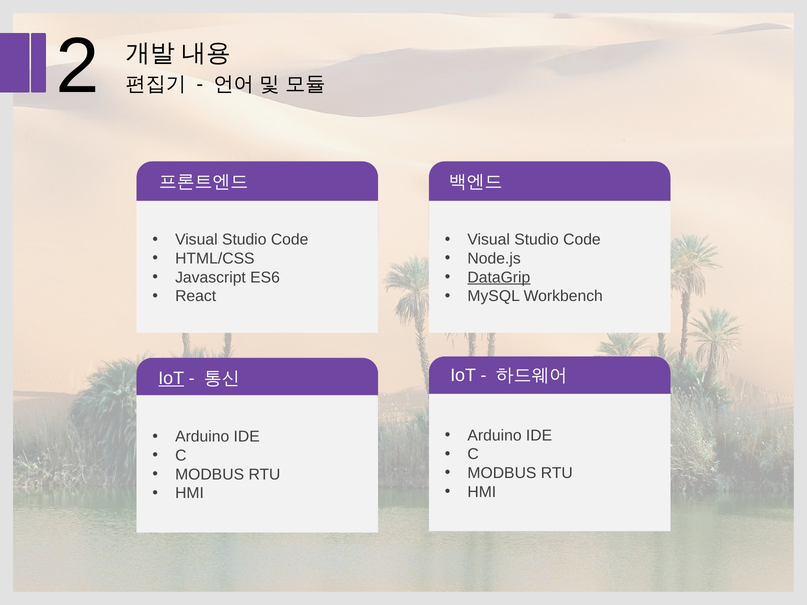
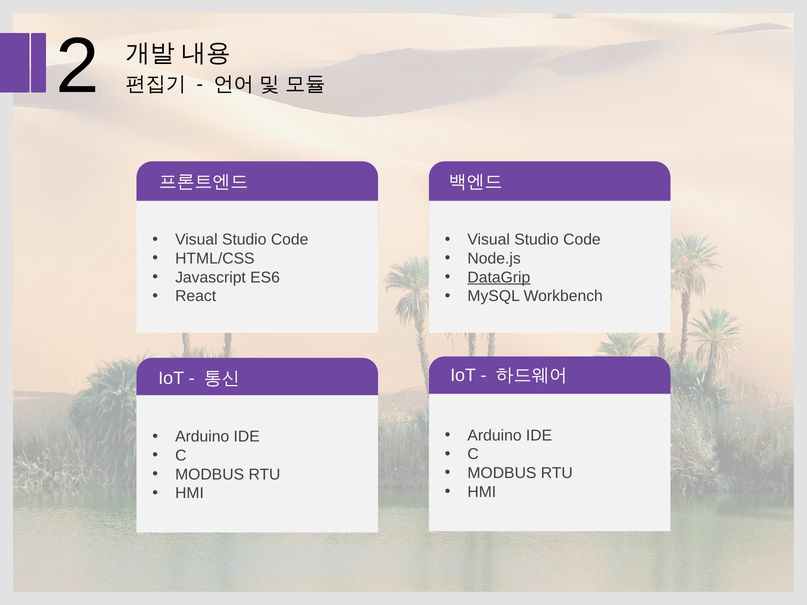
IoT at (171, 378) underline: present -> none
